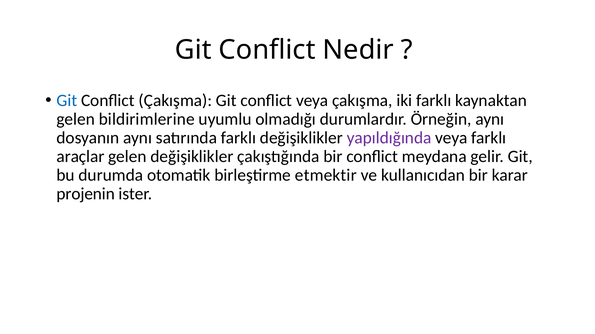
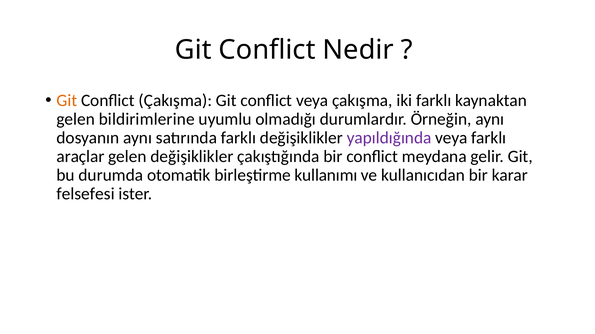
Git at (67, 101) colour: blue -> orange
etmektir: etmektir -> kullanımı
projenin: projenin -> felsefesi
